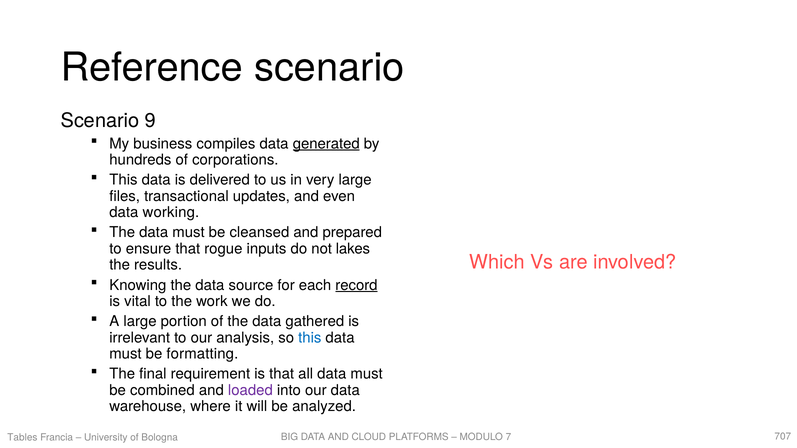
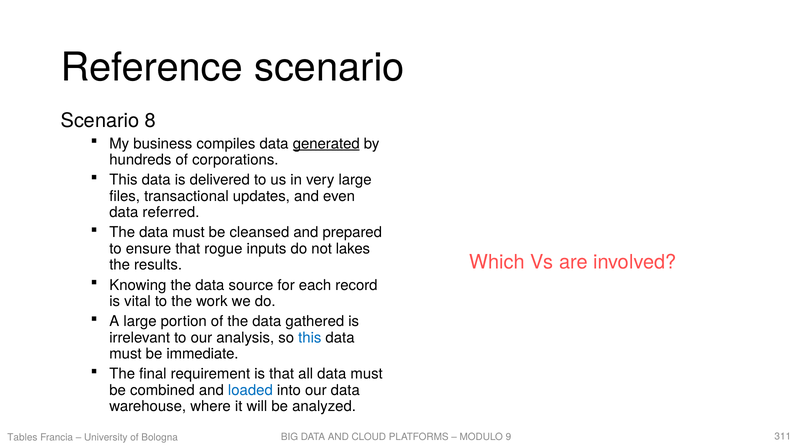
9: 9 -> 8
working: working -> referred
record underline: present -> none
formatting: formatting -> immediate
loaded colour: purple -> blue
7: 7 -> 9
707: 707 -> 311
